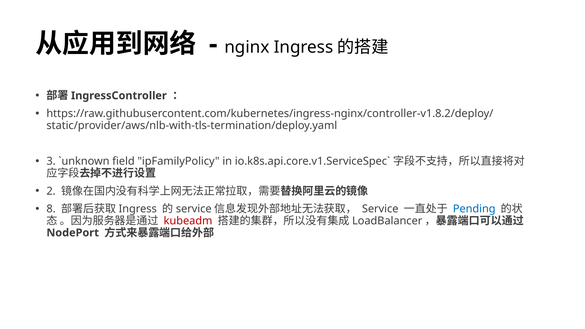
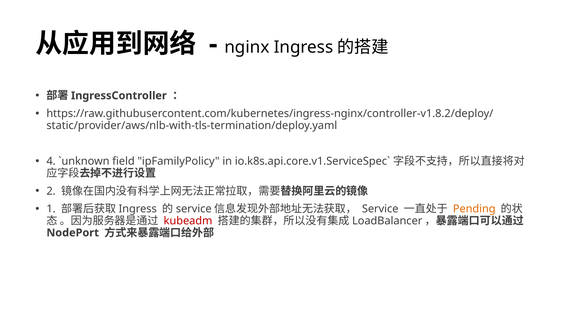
3: 3 -> 4
8: 8 -> 1
Pending colour: blue -> orange
